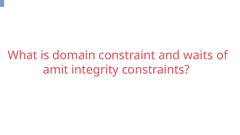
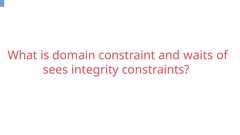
amit: amit -> sees
